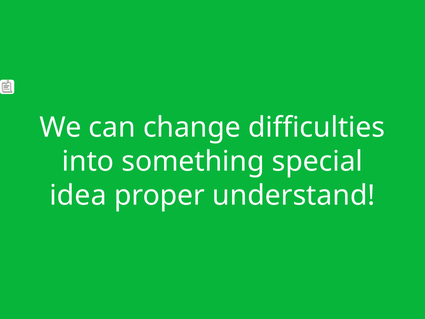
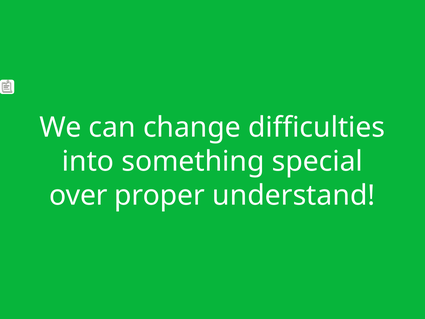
idea: idea -> over
